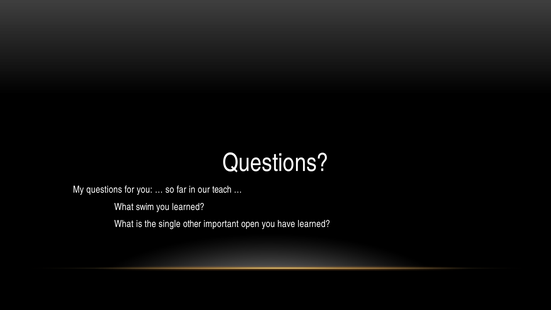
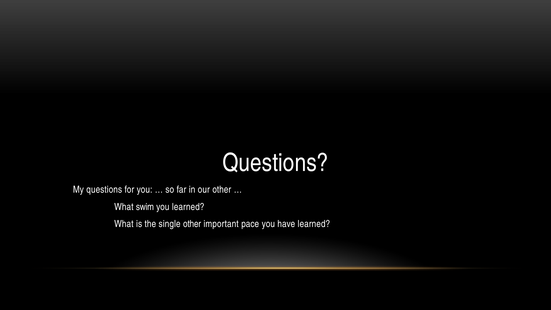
our teach: teach -> other
open: open -> pace
